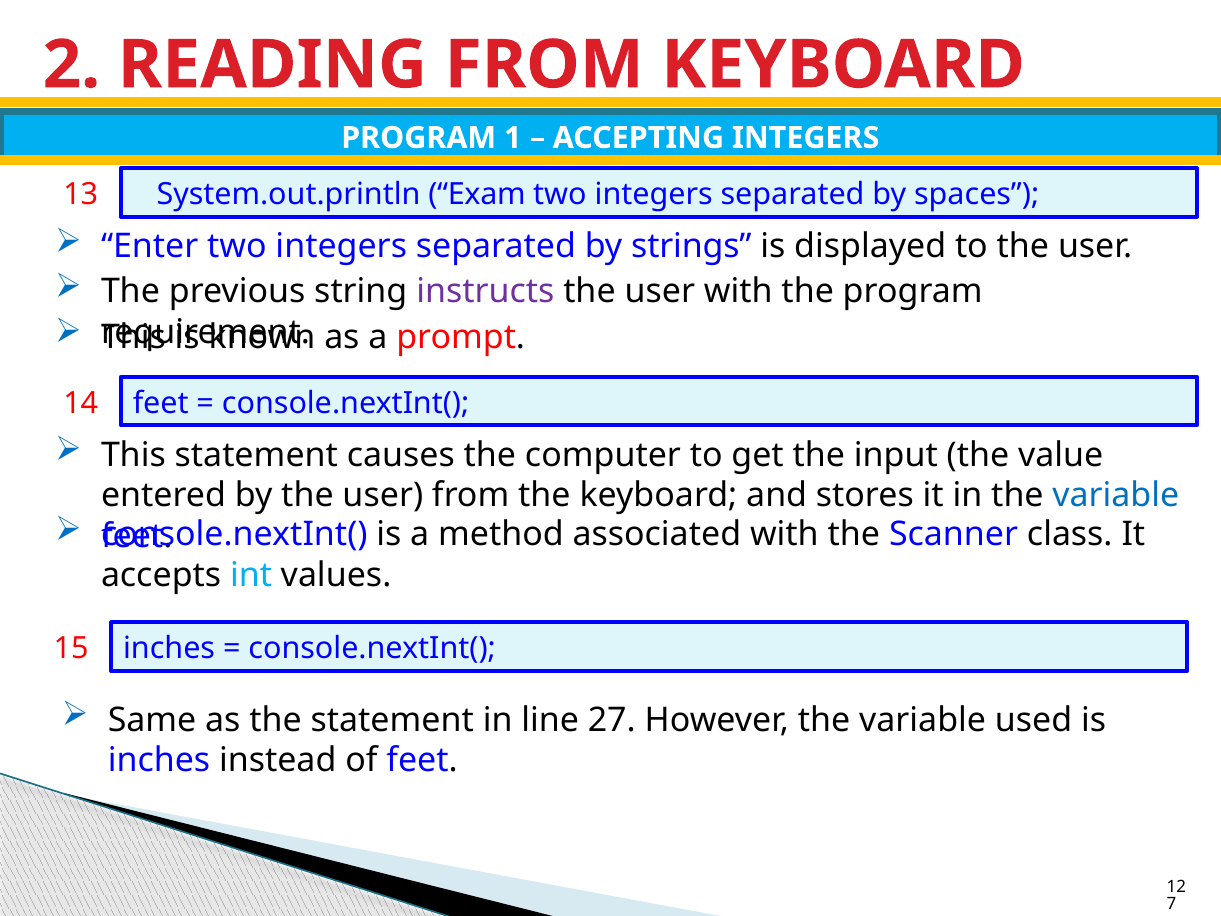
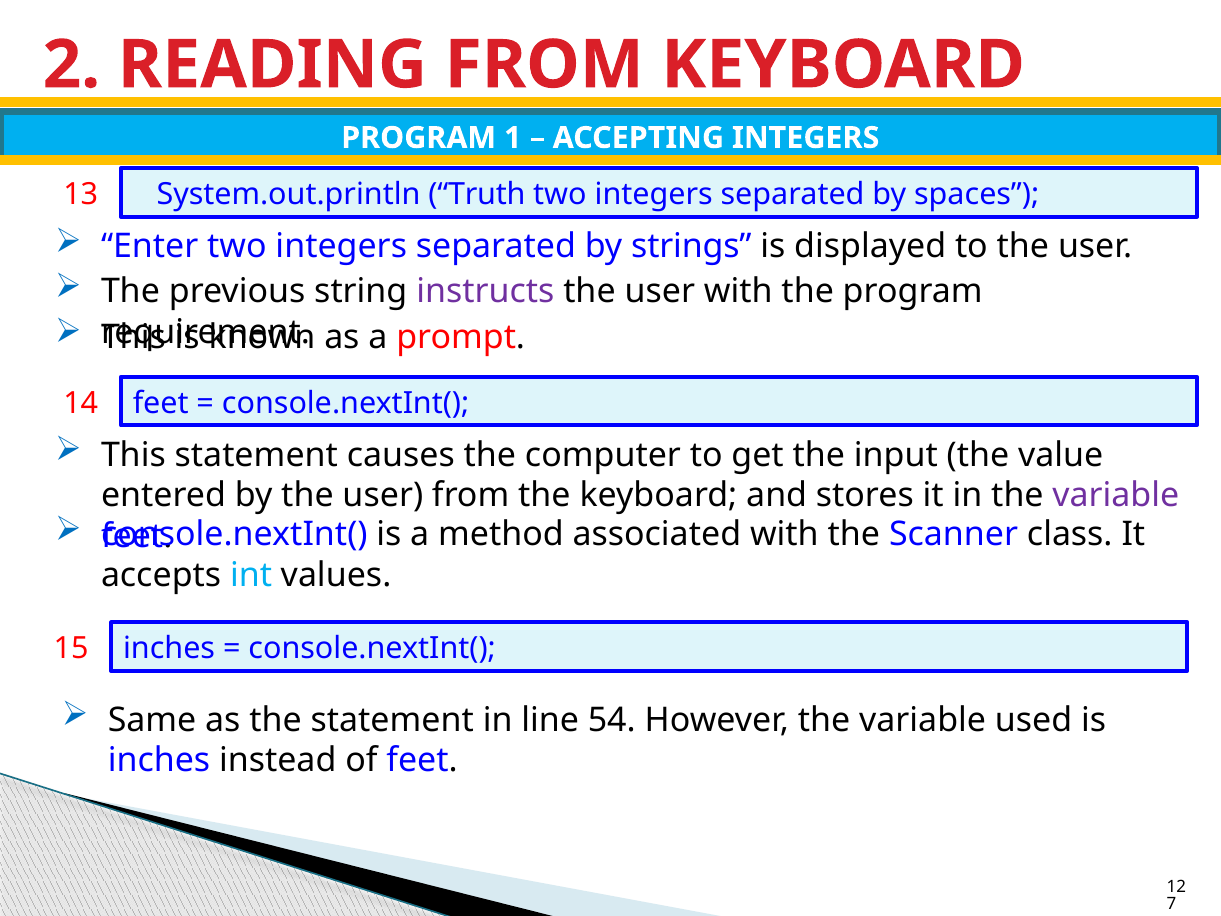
Exam: Exam -> Truth
variable at (1116, 495) colour: blue -> purple
27: 27 -> 54
